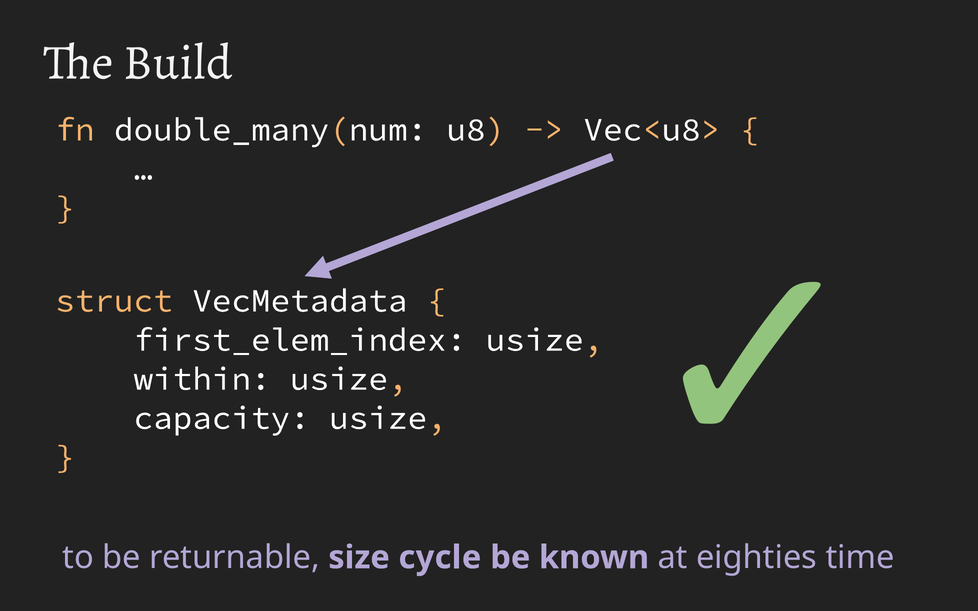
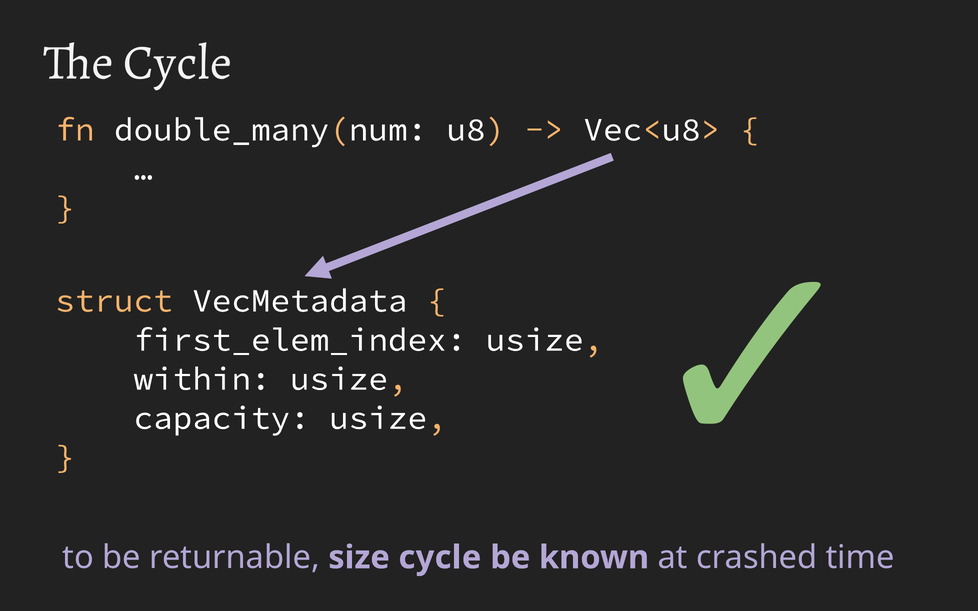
The Build: Build -> Cycle
eighties: eighties -> crashed
